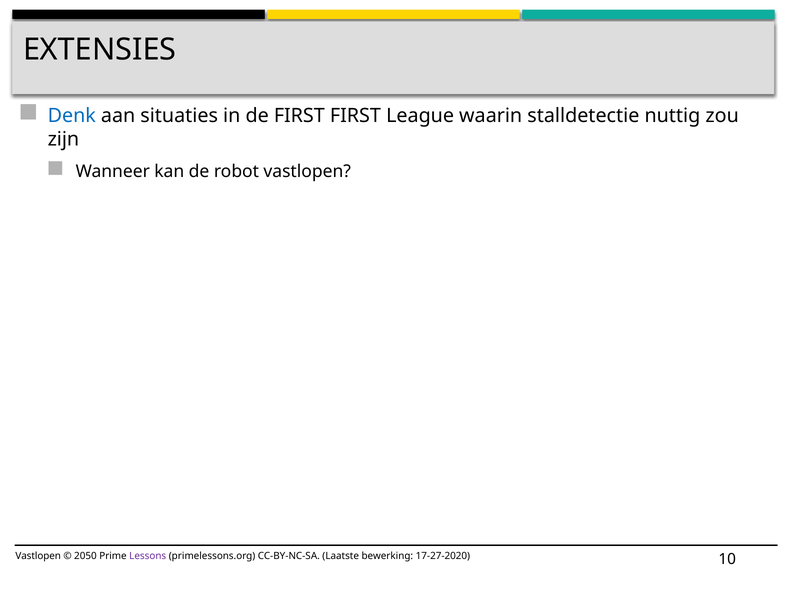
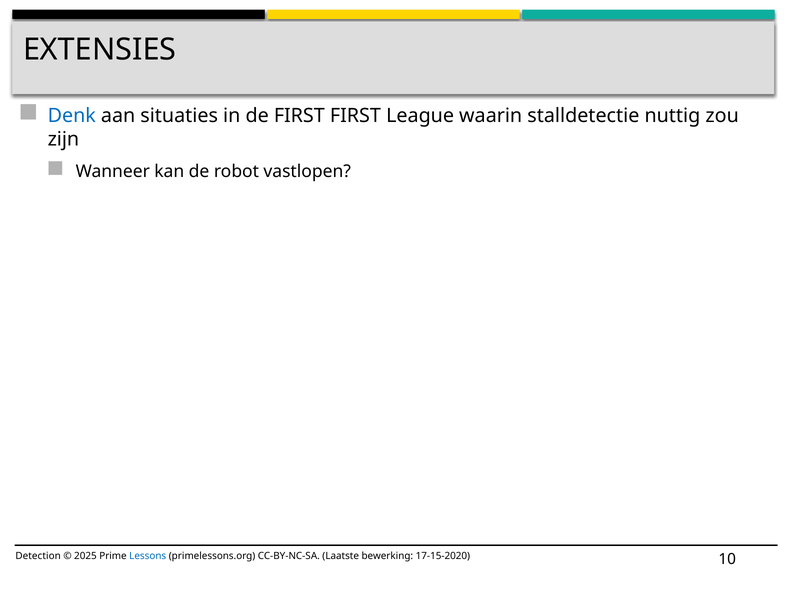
Vastlopen at (38, 556): Vastlopen -> Detection
2050: 2050 -> 2025
Lessons colour: purple -> blue
17-27-2020: 17-27-2020 -> 17-15-2020
